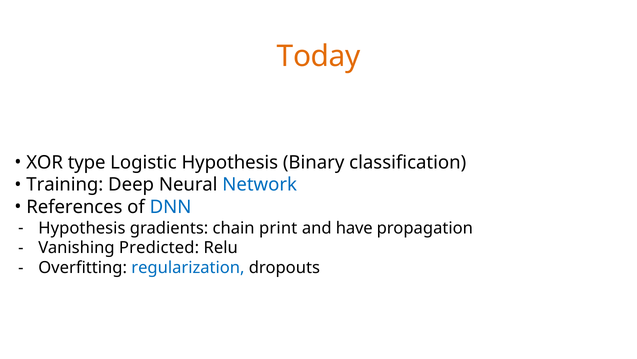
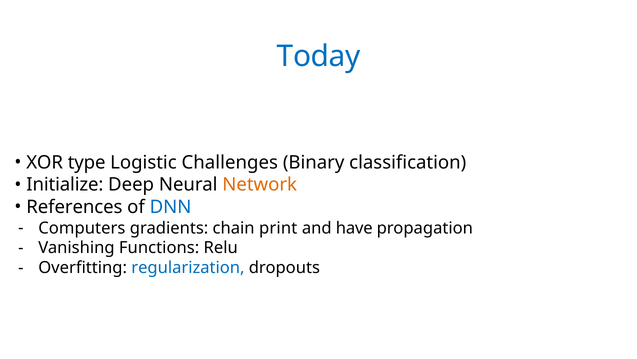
Today colour: orange -> blue
Logistic Hypothesis: Hypothesis -> Challenges
Training: Training -> Initialize
Network colour: blue -> orange
Hypothesis at (82, 228): Hypothesis -> Computers
Predicted: Predicted -> Functions
